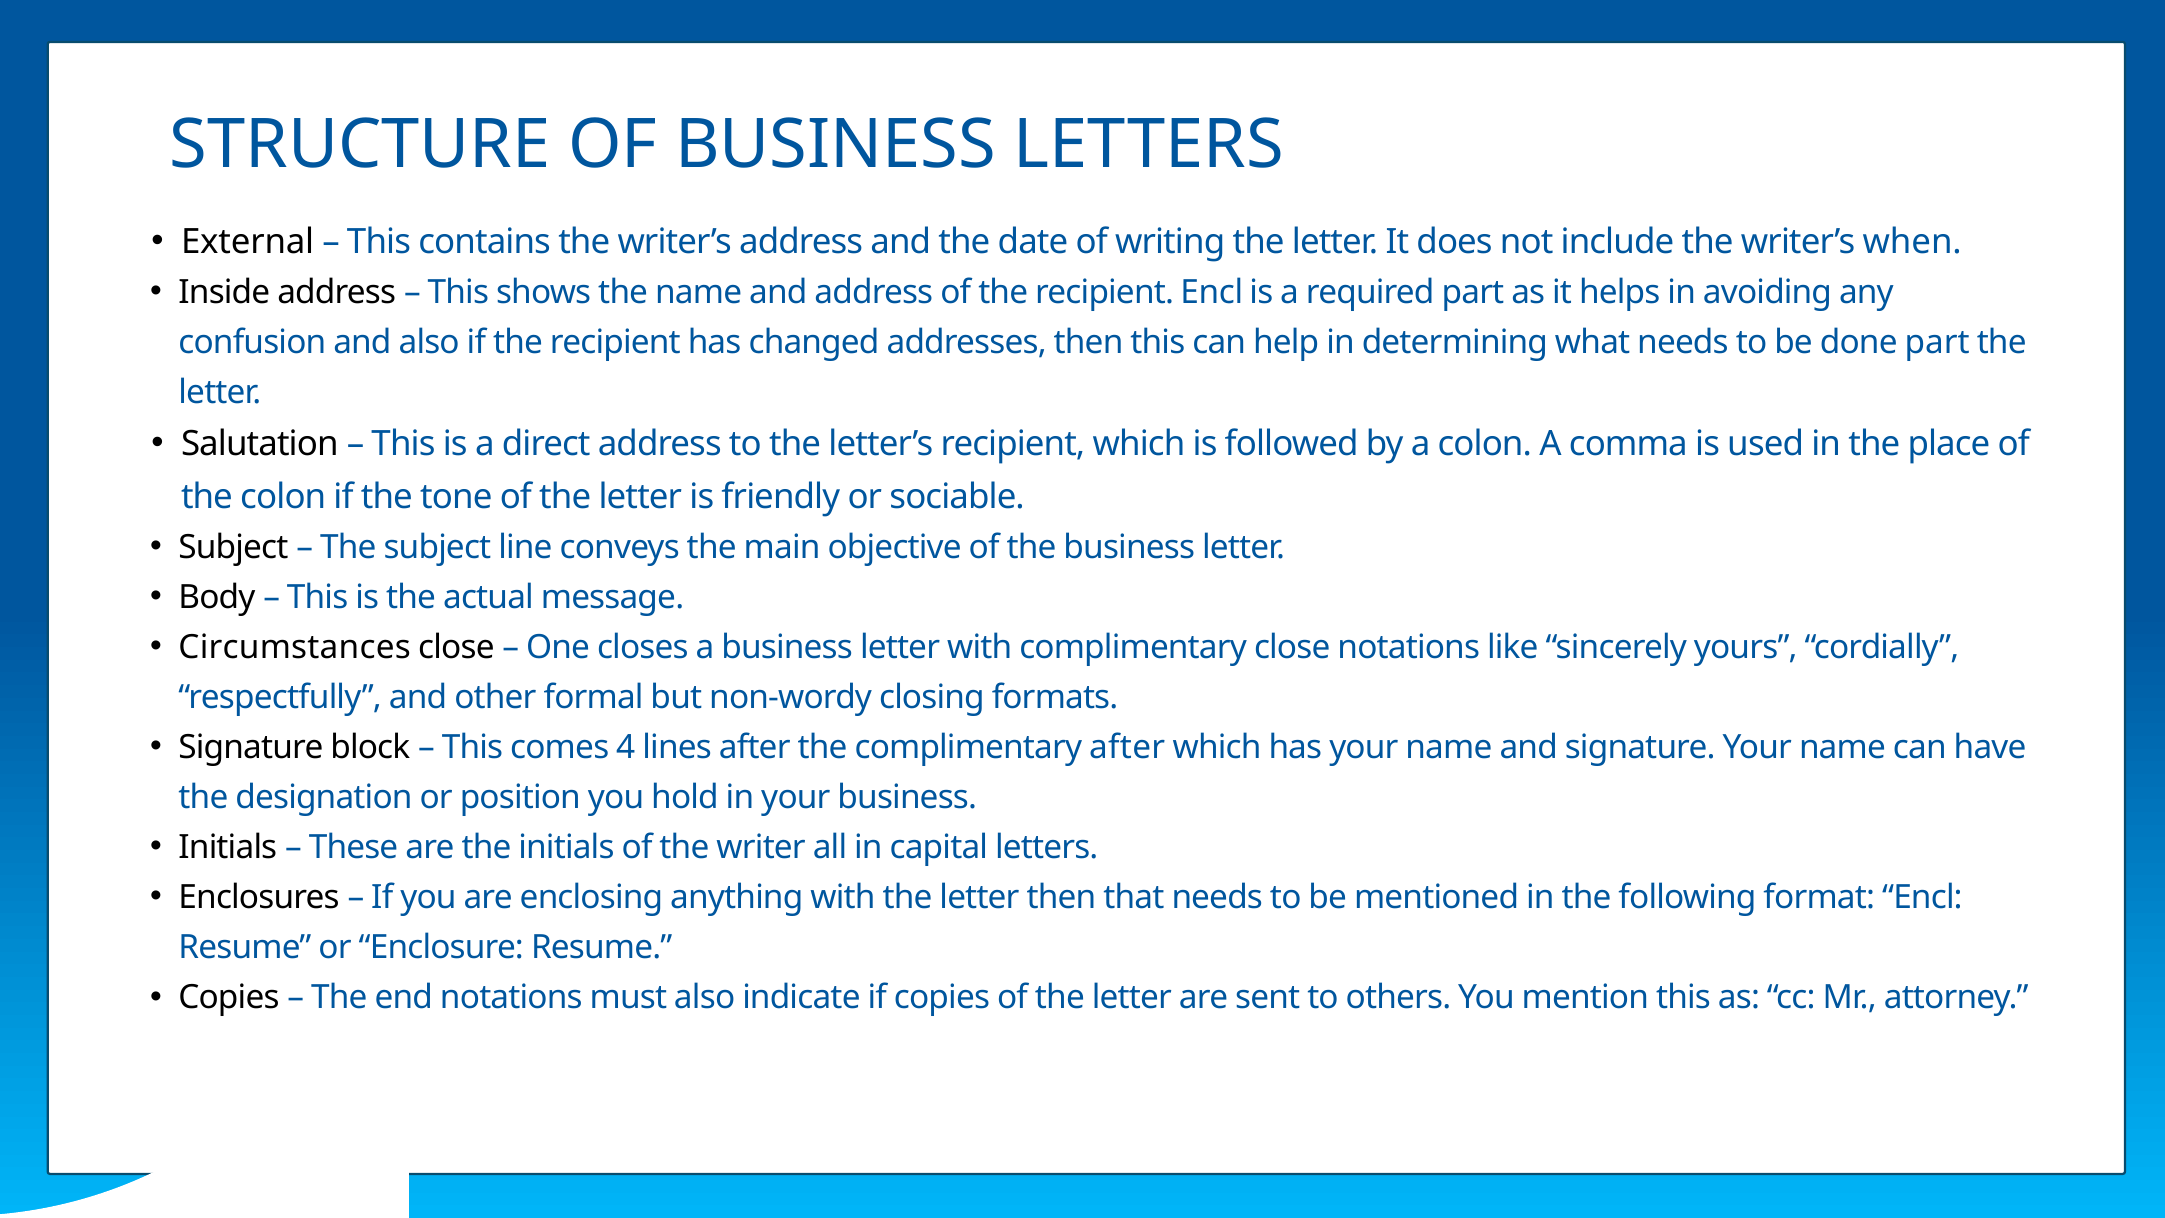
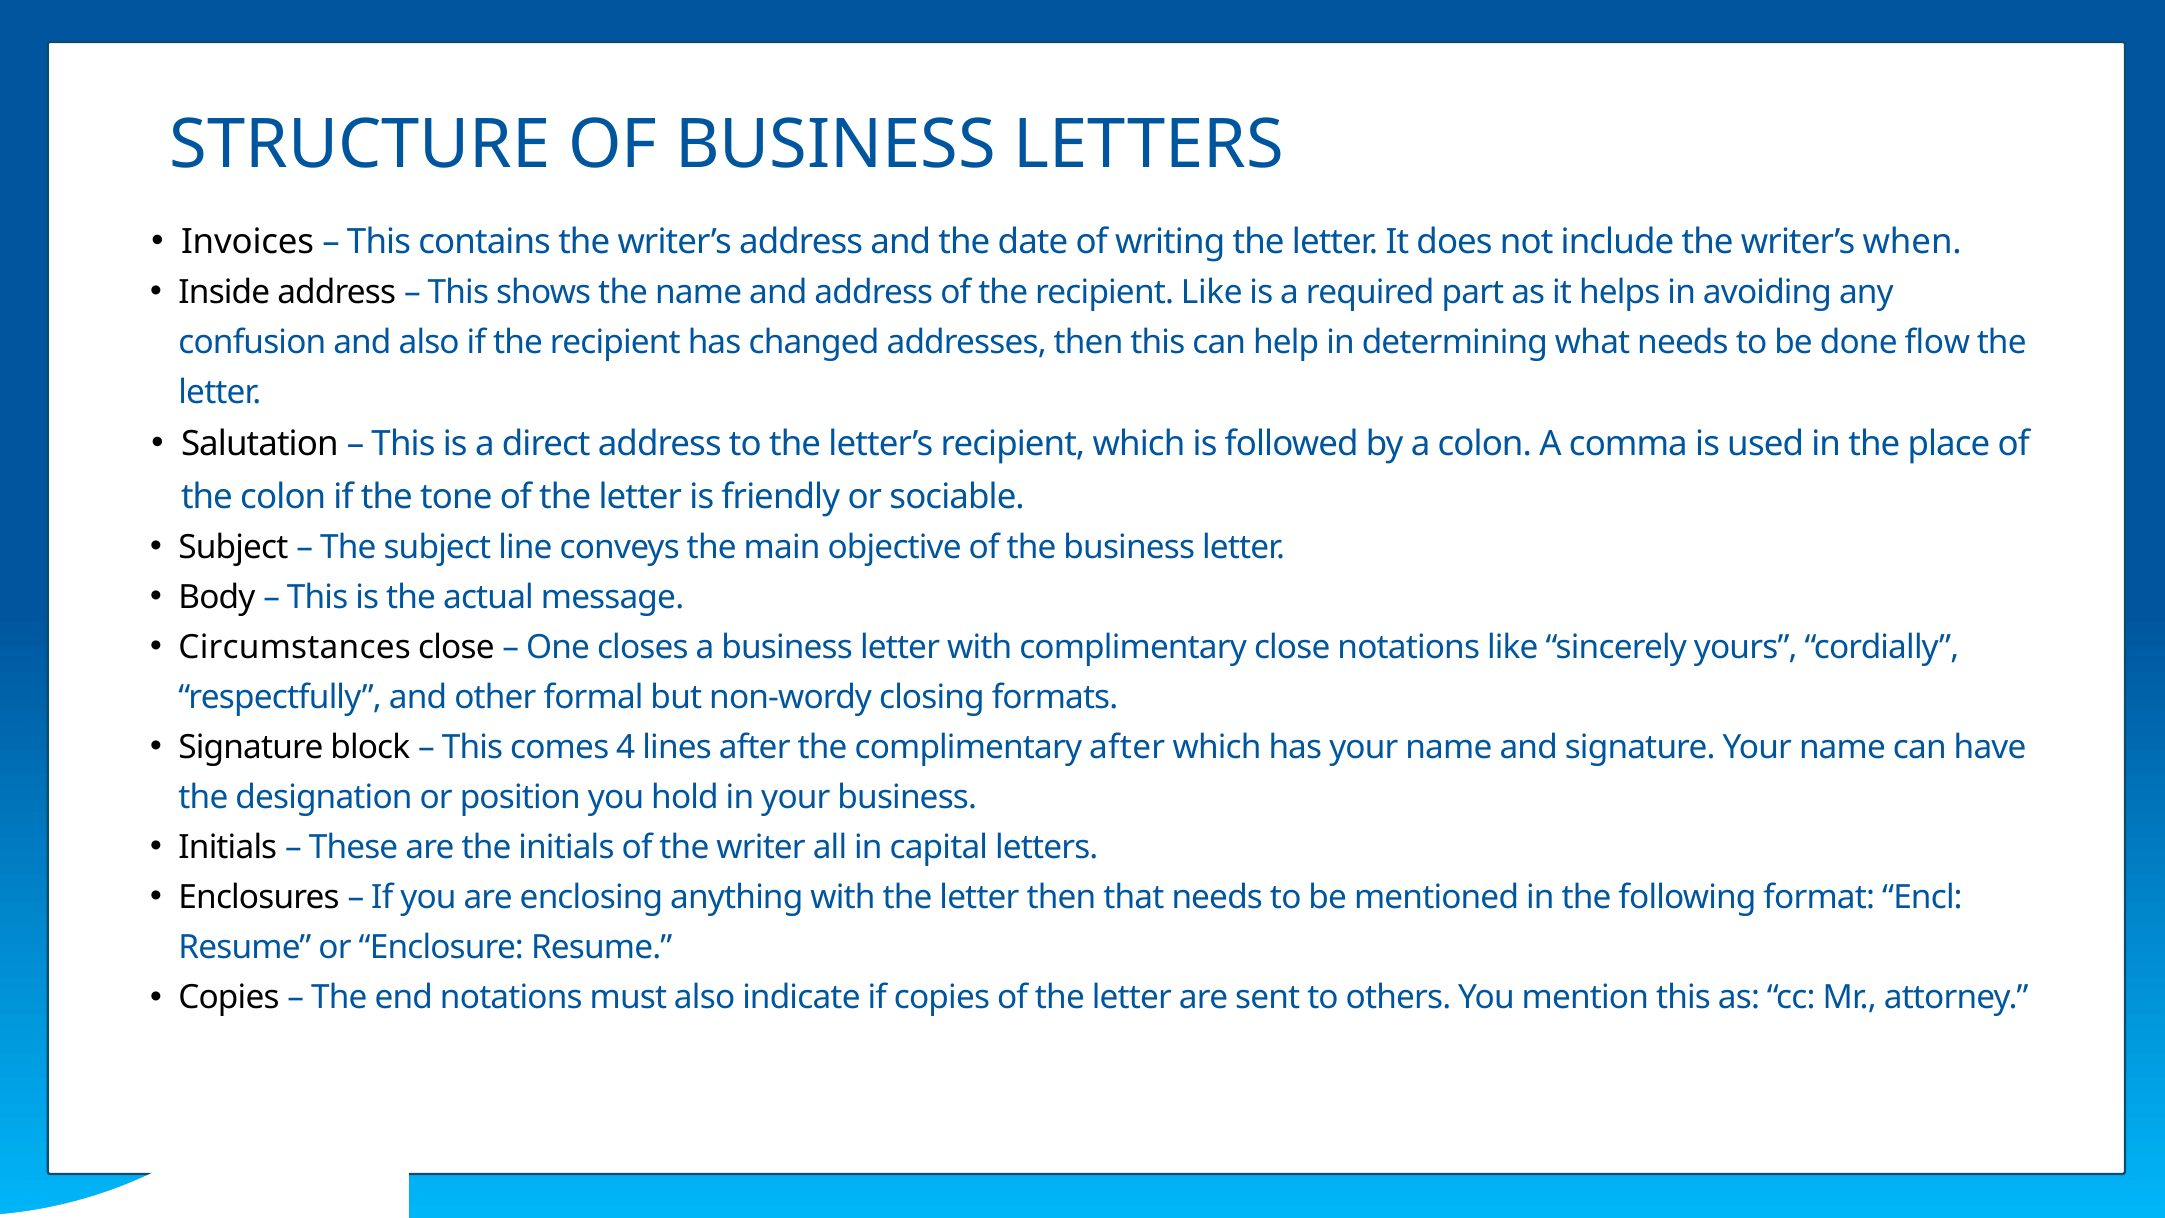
External: External -> Invoices
recipient Encl: Encl -> Like
done part: part -> flow
